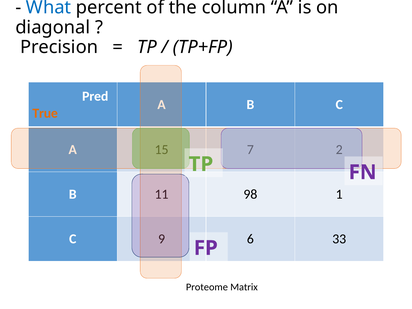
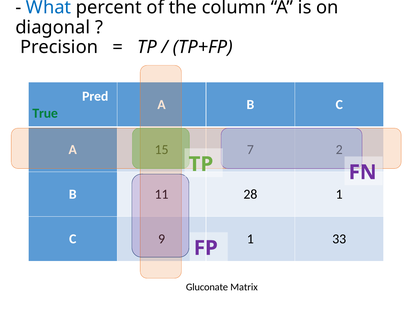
True colour: orange -> green
98: 98 -> 28
6 at (250, 239): 6 -> 1
Proteome: Proteome -> Gluconate
